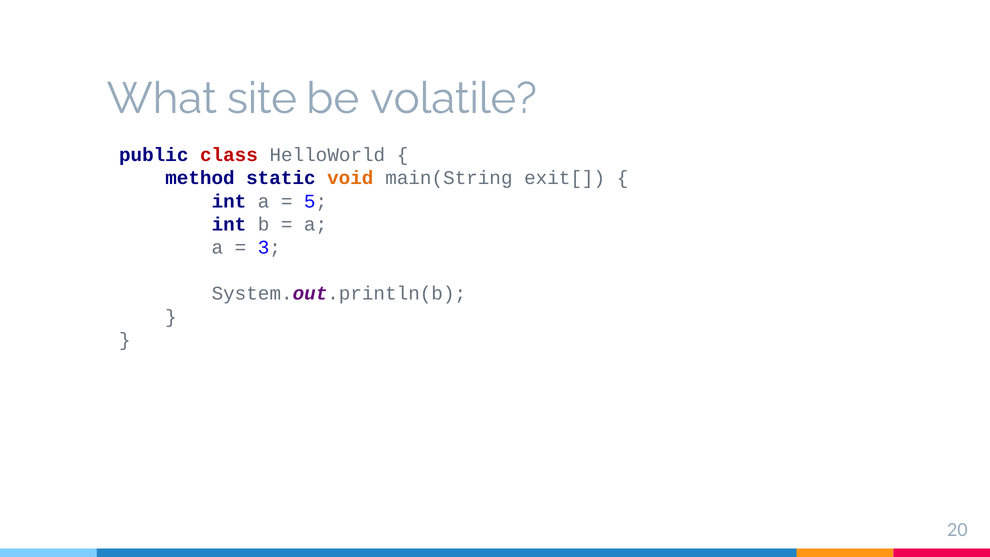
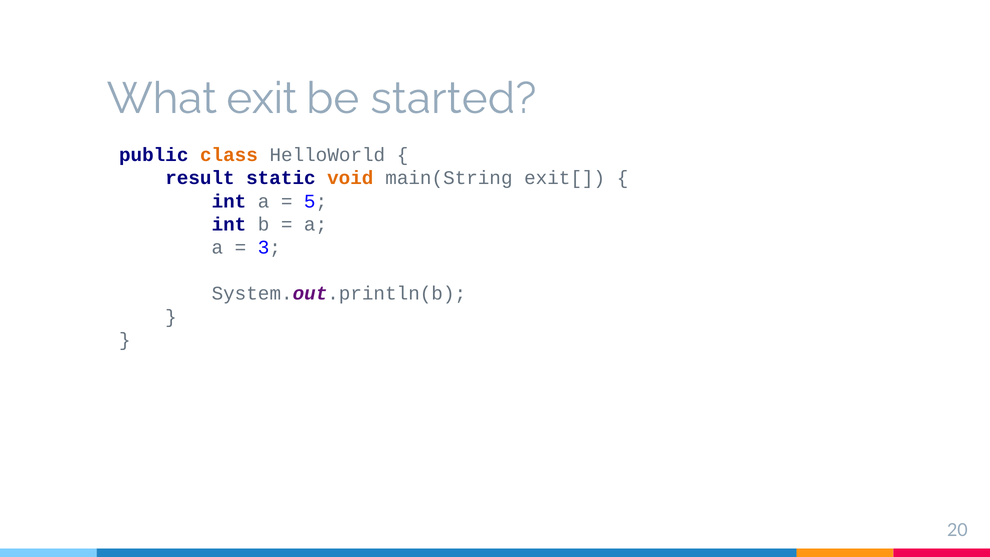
site: site -> exit
volatile: volatile -> started
class colour: red -> orange
method: method -> result
